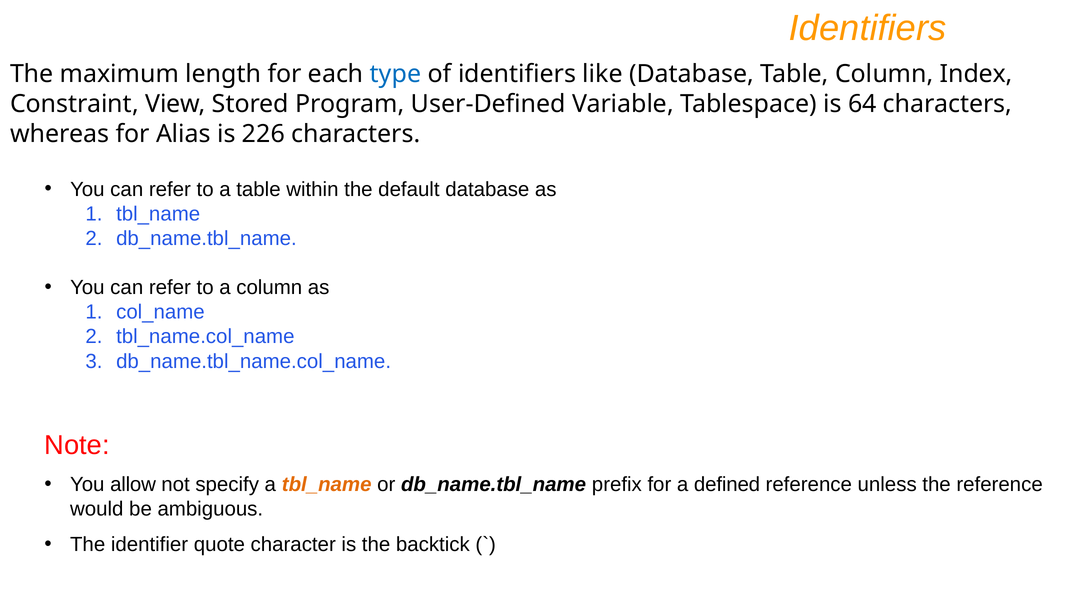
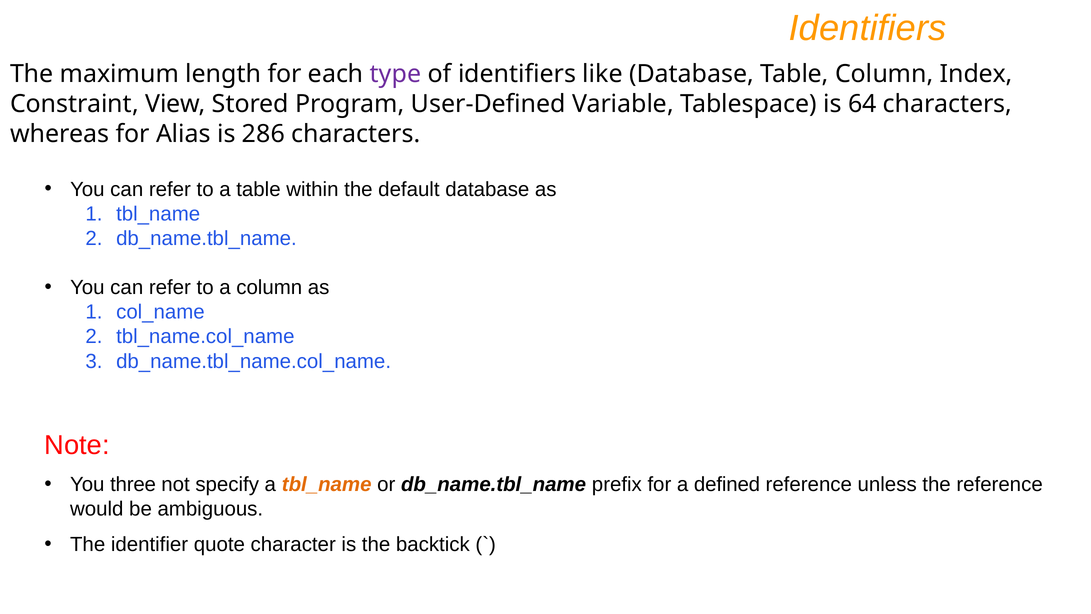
type colour: blue -> purple
226: 226 -> 286
allow: allow -> three
